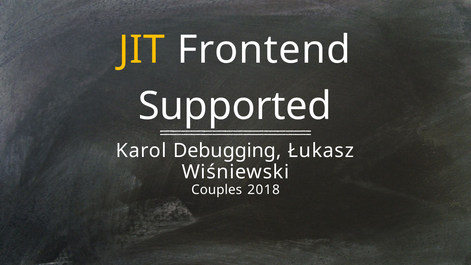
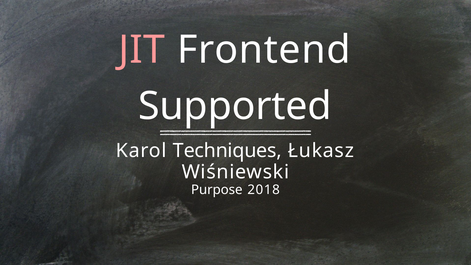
JIT colour: yellow -> pink
Debugging: Debugging -> Techniques
Couples: Couples -> Purpose
